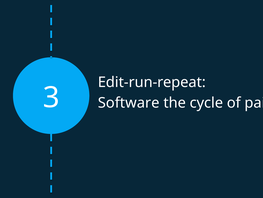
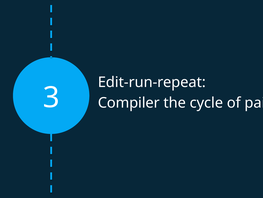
Software: Software -> Compiler
